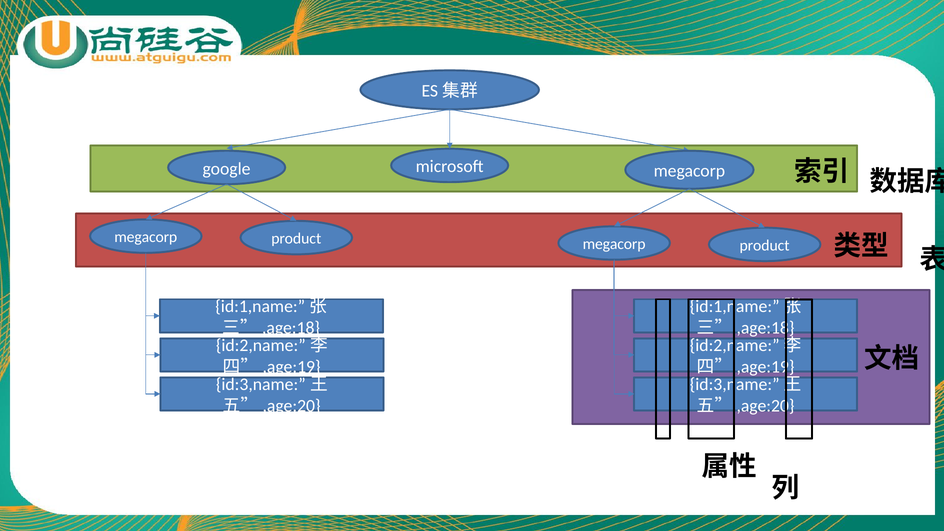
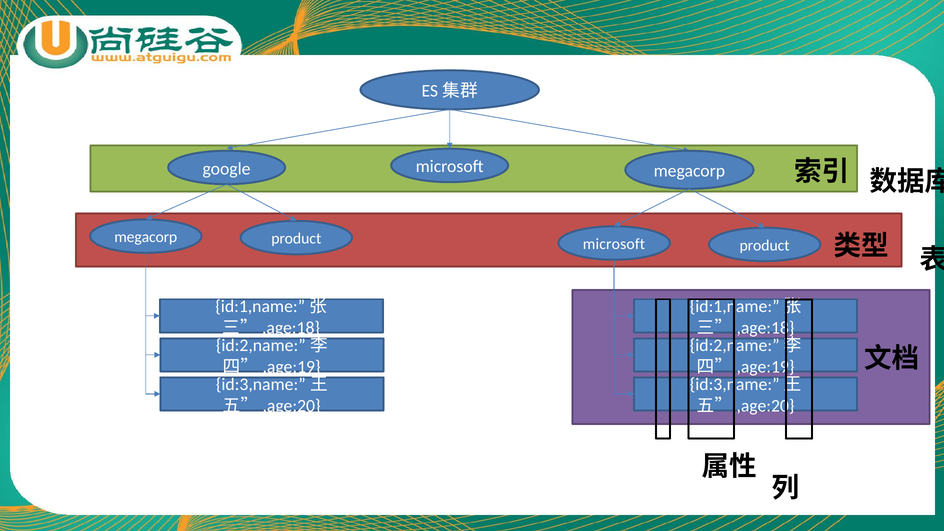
product megacorp: megacorp -> microsoft
